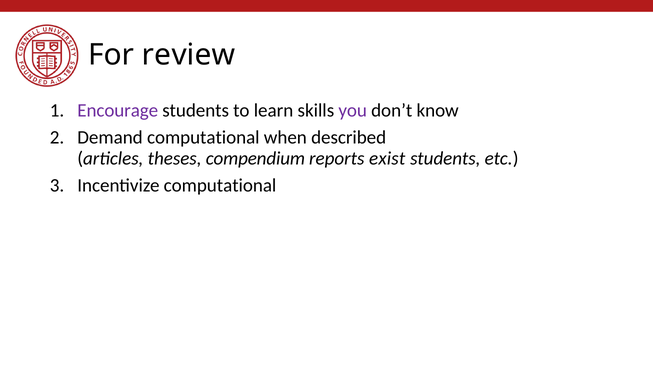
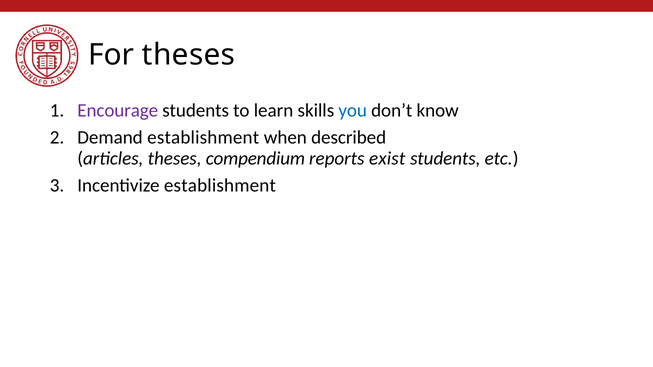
For review: review -> theses
you colour: purple -> blue
Demand computational: computational -> establishment
Incentivize computational: computational -> establishment
